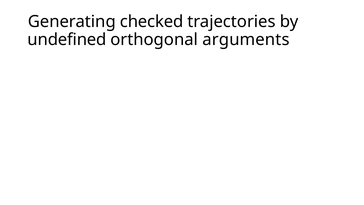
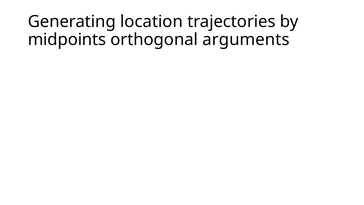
checked: checked -> location
undefined: undefined -> midpoints
